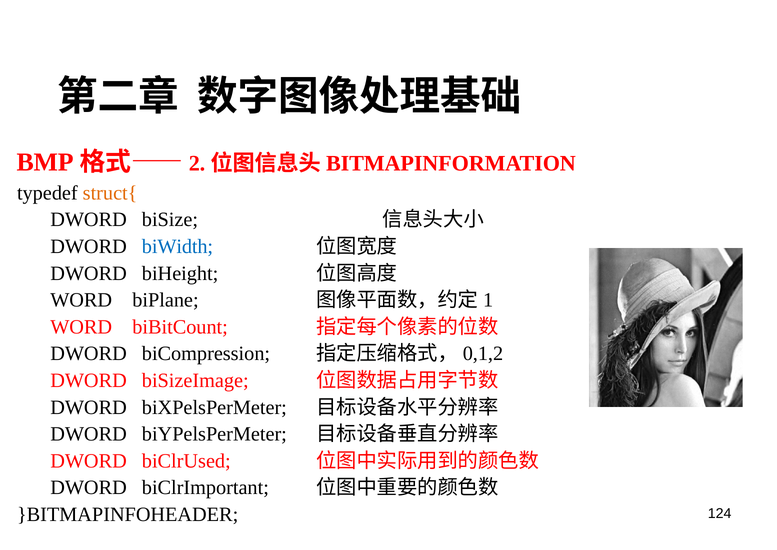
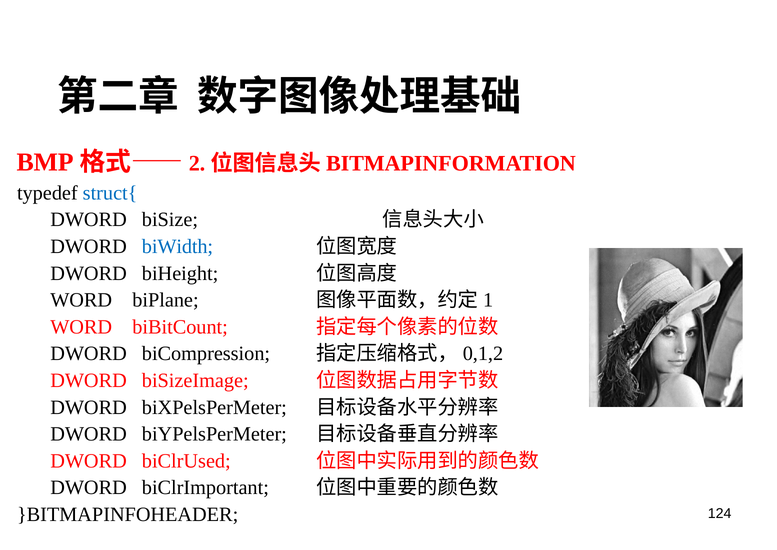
struct{ colour: orange -> blue
